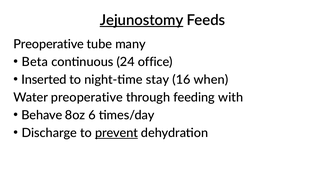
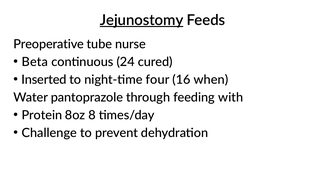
many: many -> nurse
office: office -> cured
stay: stay -> four
Water preoperative: preoperative -> pantoprazole
Behave: Behave -> Protein
6: 6 -> 8
Discharge: Discharge -> Challenge
prevent underline: present -> none
